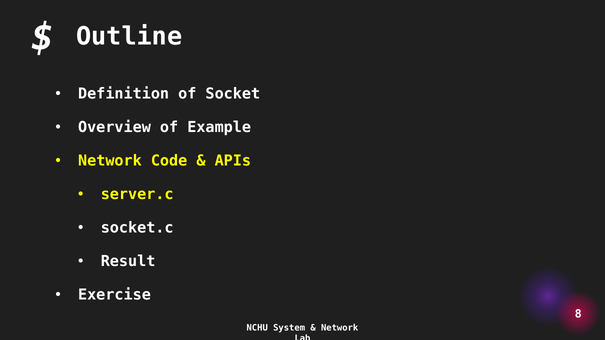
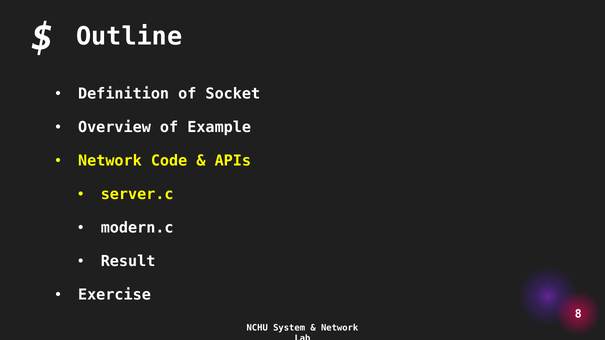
socket.c: socket.c -> modern.c
